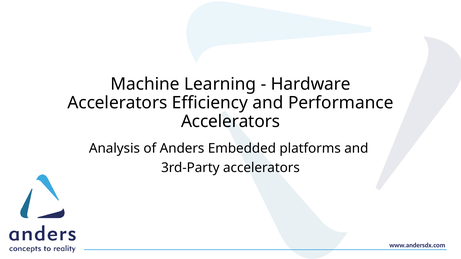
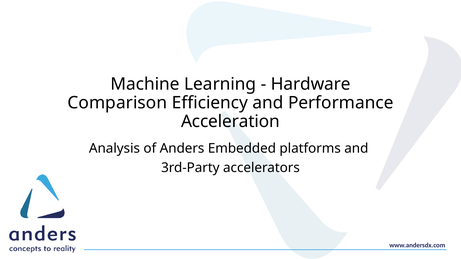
Accelerators at (117, 103): Accelerators -> Comparison
Accelerators at (231, 122): Accelerators -> Acceleration
